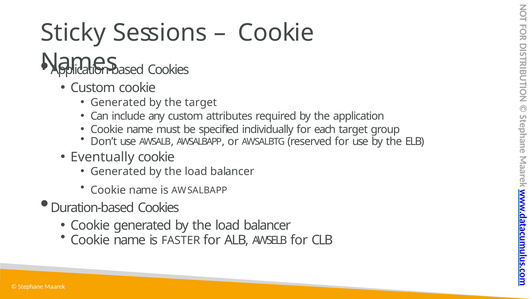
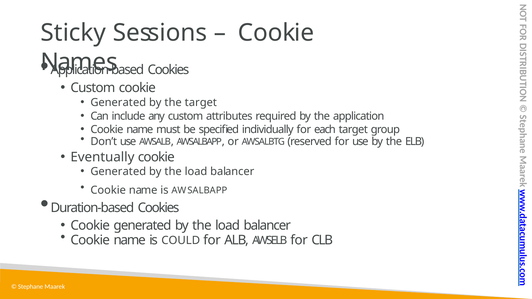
FASTER: FASTER -> COULD
